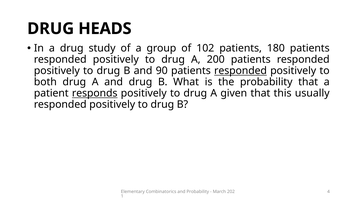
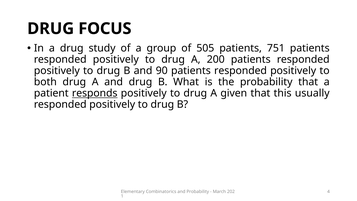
HEADS: HEADS -> FOCUS
102: 102 -> 505
180: 180 -> 751
responded at (241, 71) underline: present -> none
